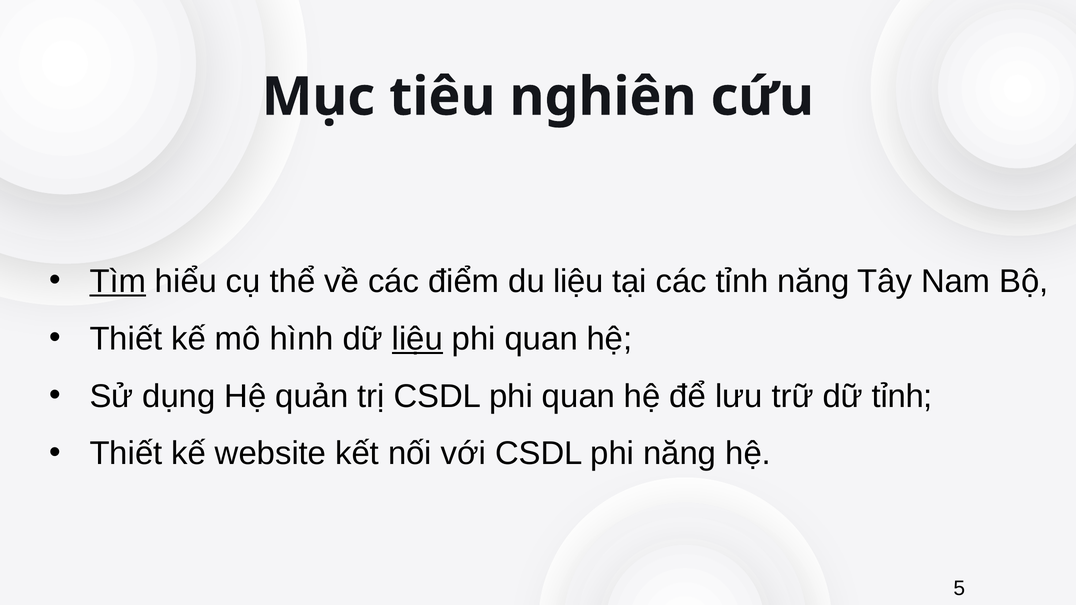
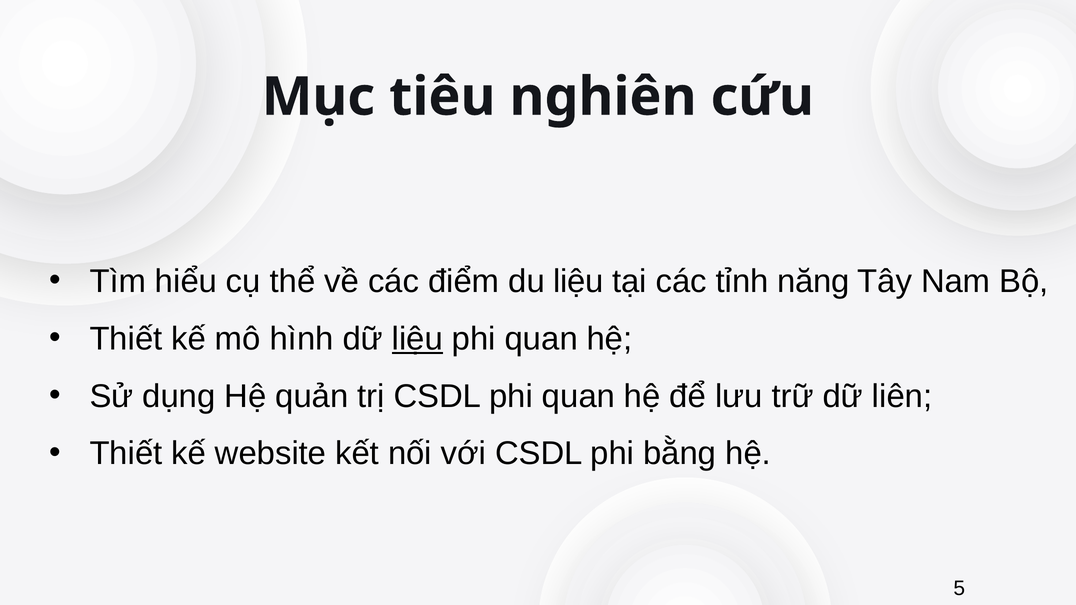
Tìm underline: present -> none
dữ tỉnh: tỉnh -> liên
phi năng: năng -> bằng
